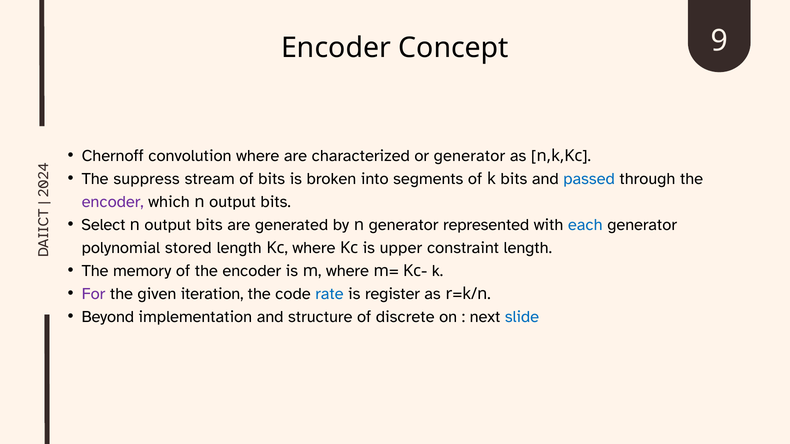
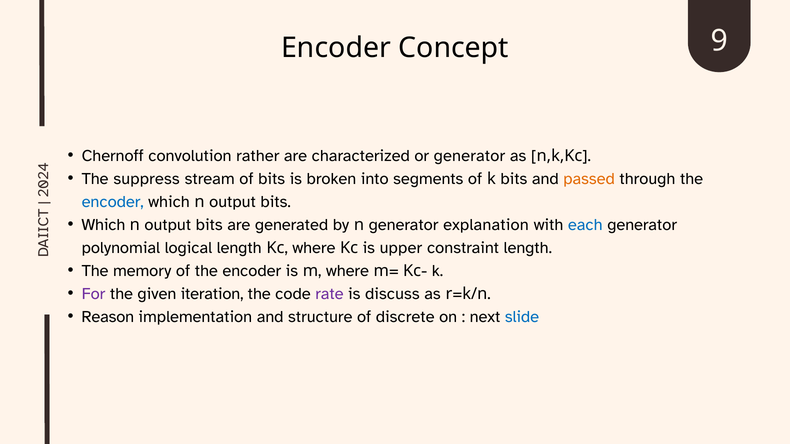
convolution where: where -> rather
passed colour: blue -> orange
encoder at (113, 202) colour: purple -> blue
Select at (103, 225): Select -> Which
represented: represented -> explanation
stored: stored -> logical
rate colour: blue -> purple
register: register -> discuss
Beyond: Beyond -> Reason
